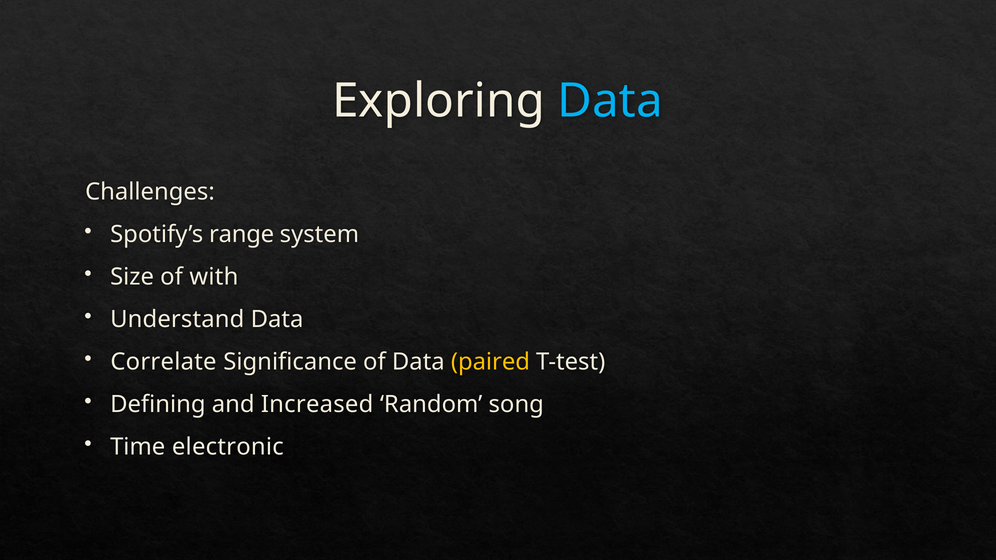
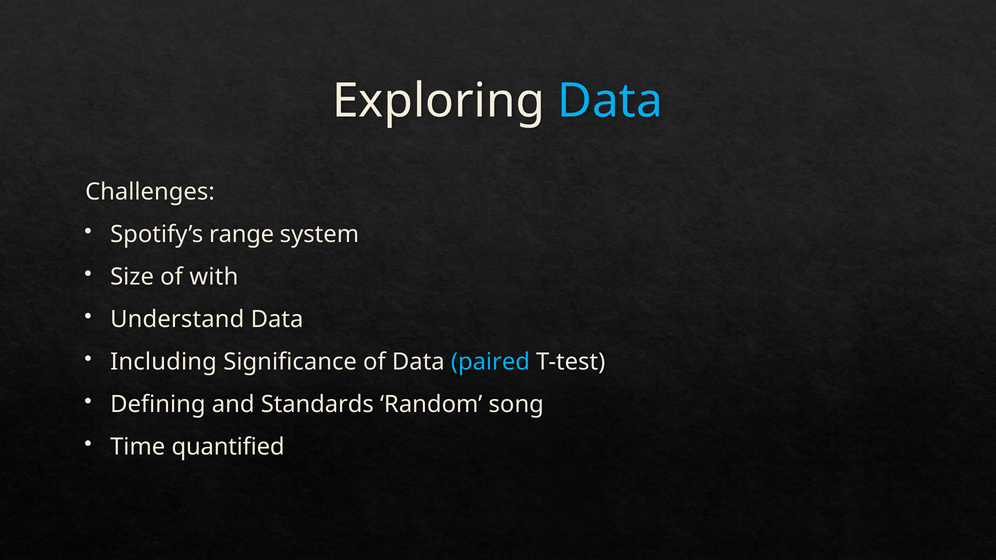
Correlate: Correlate -> Including
paired colour: yellow -> light blue
Increased: Increased -> Standards
electronic: electronic -> quantified
